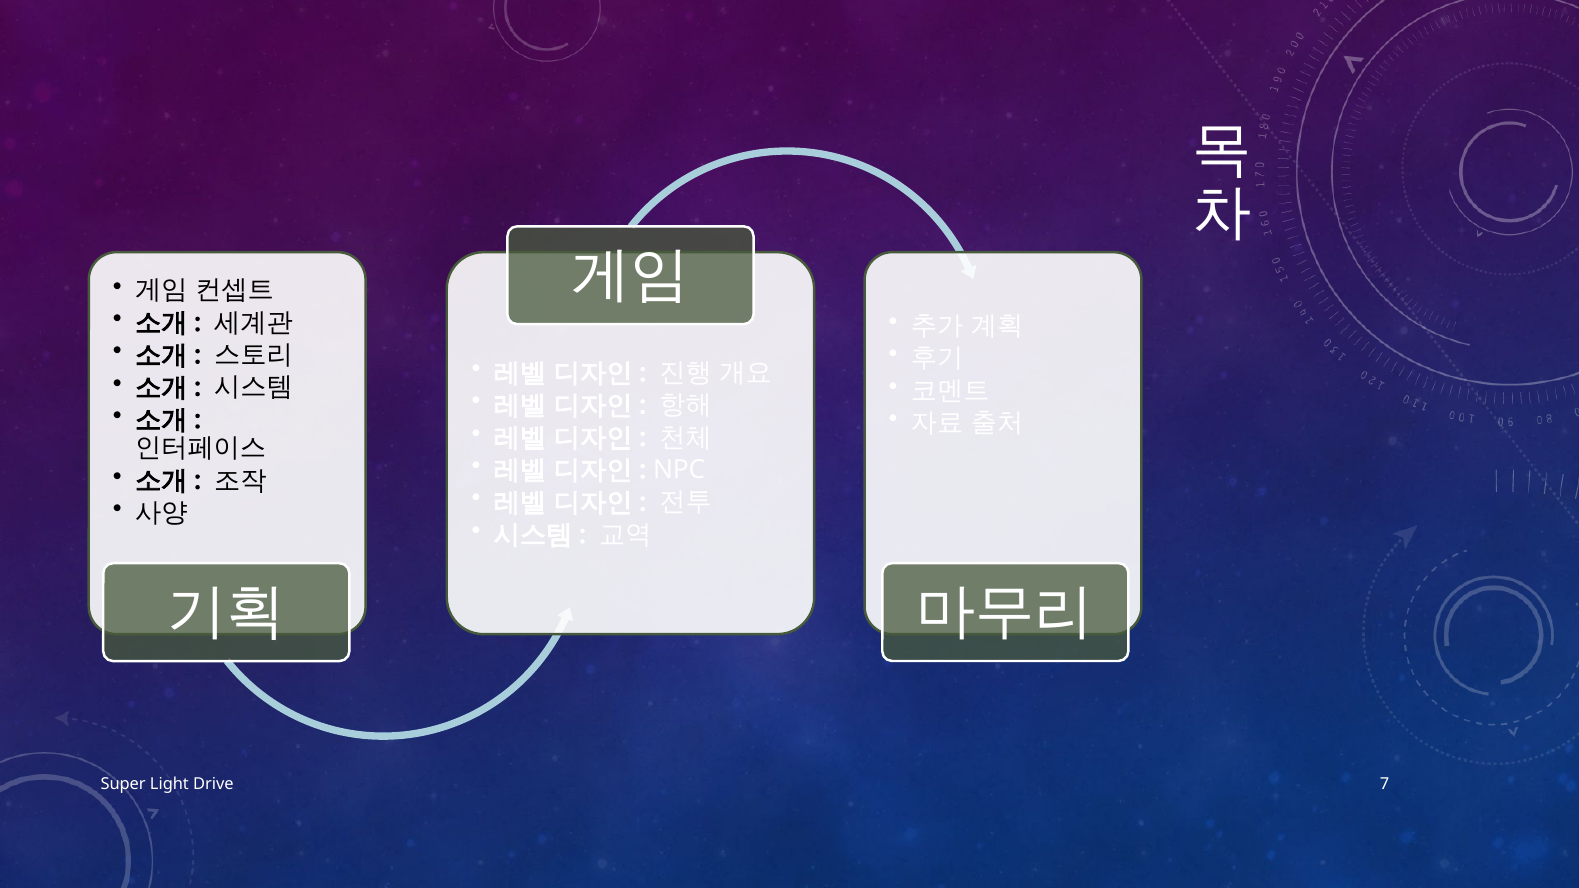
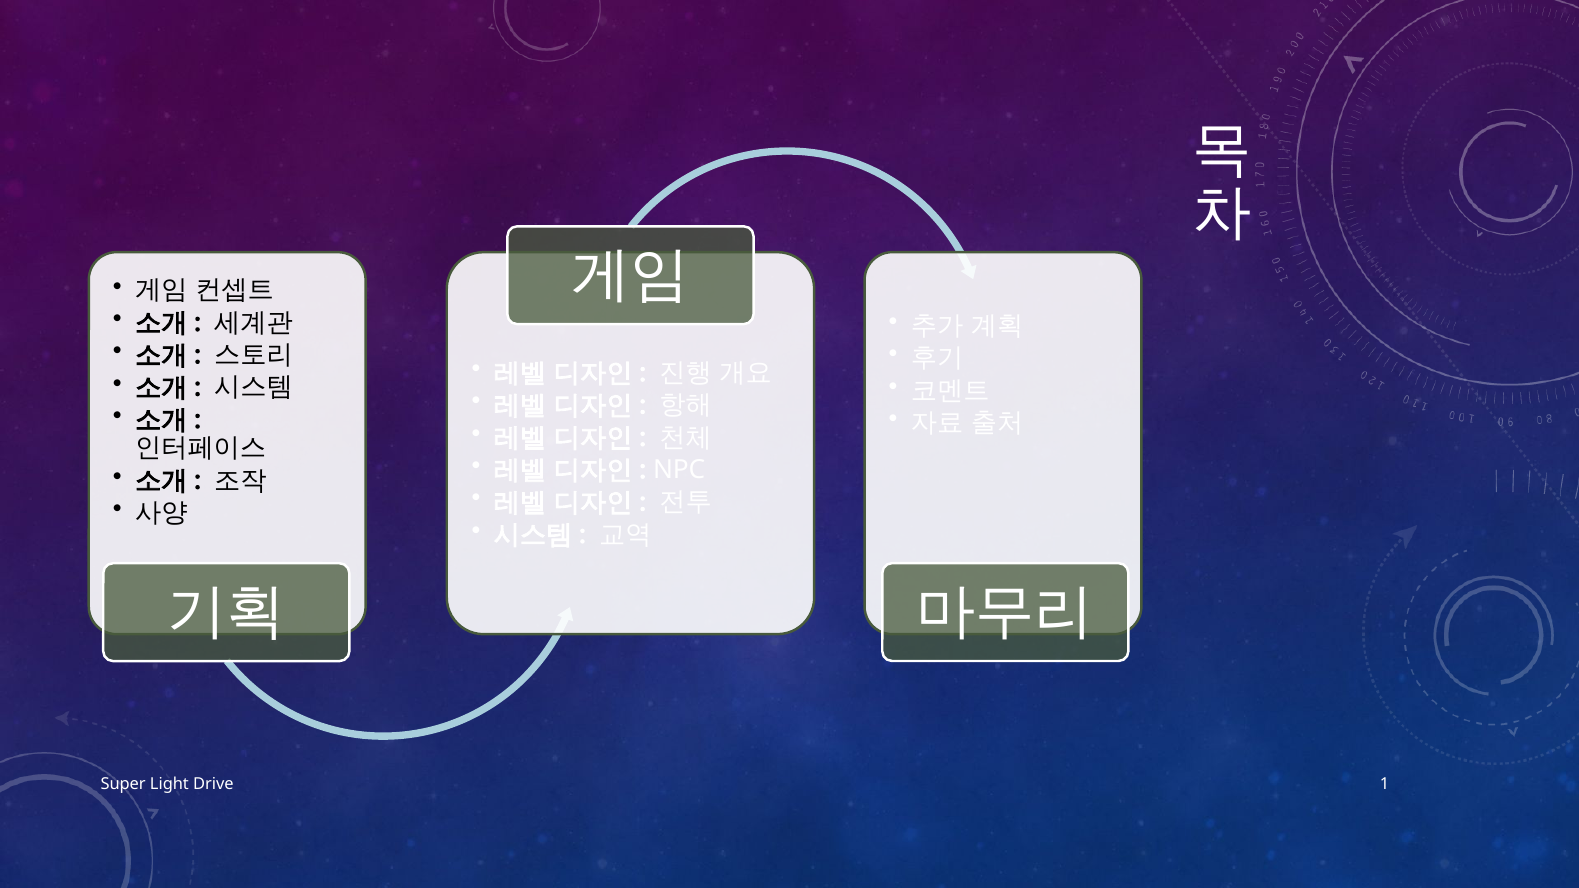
7: 7 -> 1
